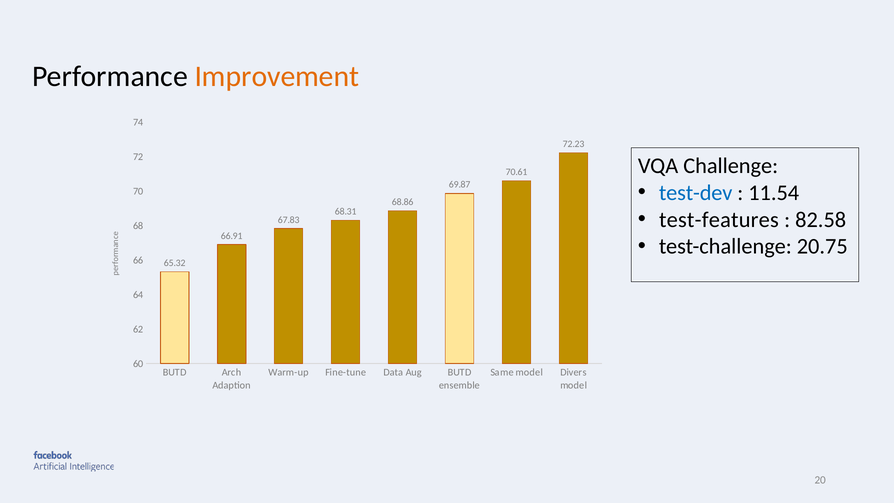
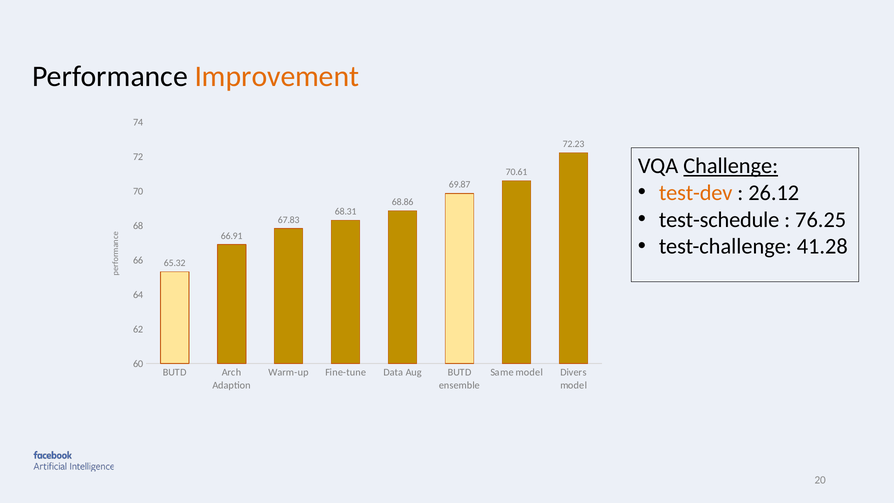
Challenge underline: none -> present
test-dev colour: blue -> orange
11.54: 11.54 -> 26.12
test-features: test-features -> test-schedule
82.58: 82.58 -> 76.25
20.75: 20.75 -> 41.28
